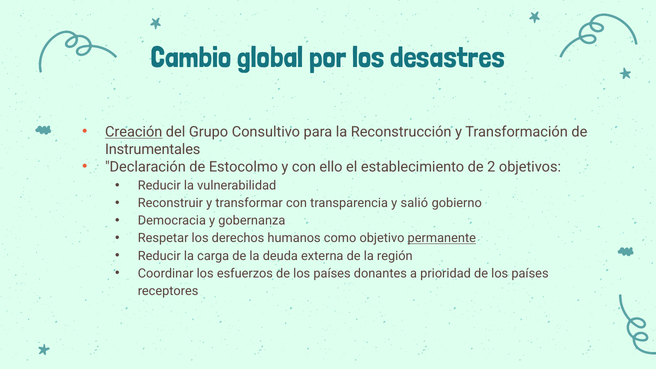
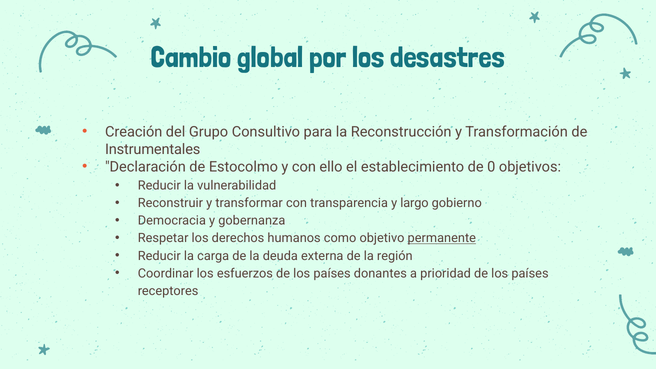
Creación underline: present -> none
2: 2 -> 0
salió: salió -> largo
